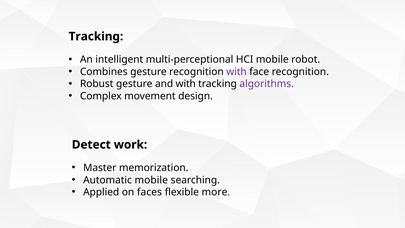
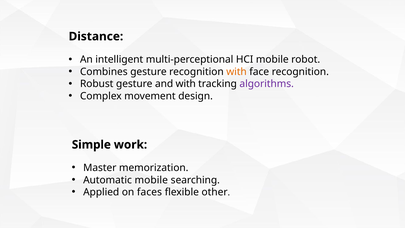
Tracking at (96, 36): Tracking -> Distance
with at (237, 72) colour: purple -> orange
Detect: Detect -> Simple
more: more -> other
